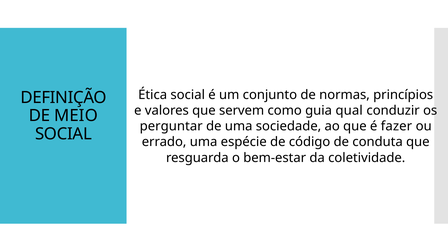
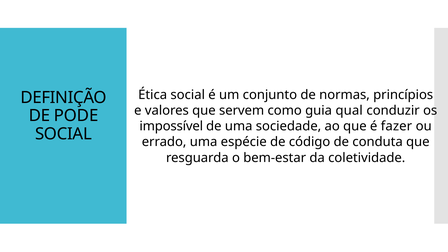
MEIO: MEIO -> PODE
perguntar: perguntar -> impossível
